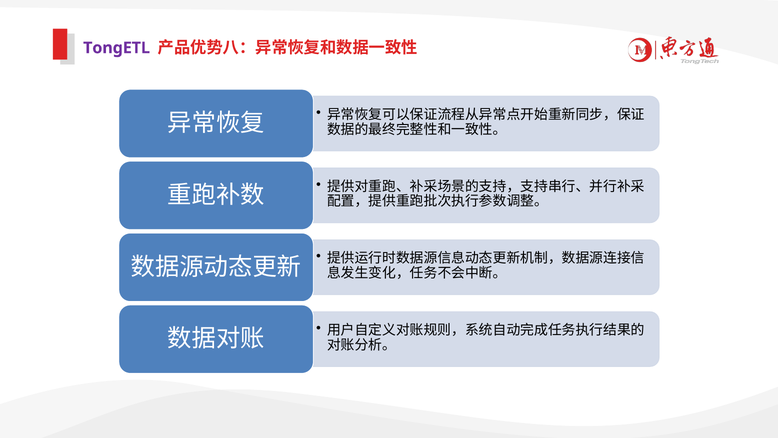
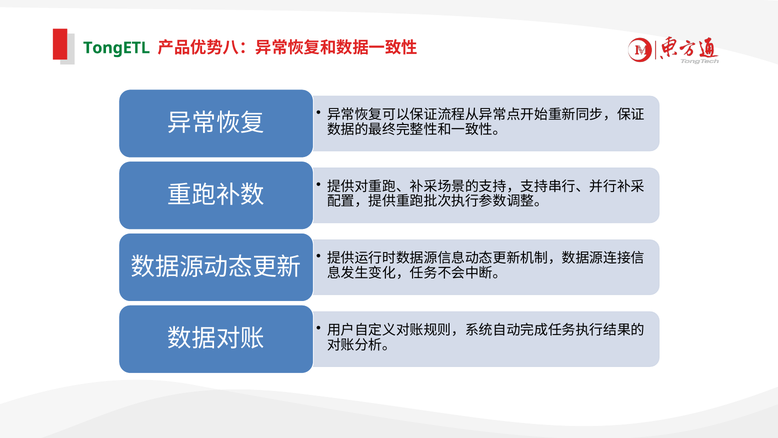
TongETL colour: purple -> green
